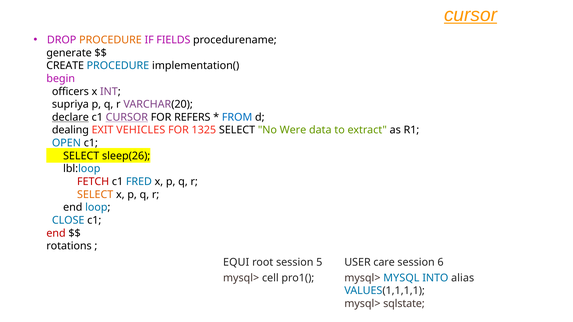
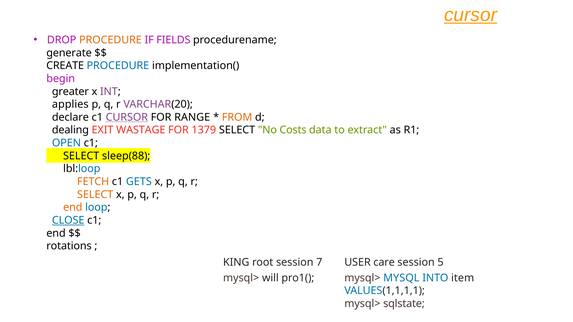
officers: officers -> greater
supriya: supriya -> applies
declare underline: present -> none
REFERS: REFERS -> RANGE
FROM colour: blue -> orange
VEHICLES: VEHICLES -> WASTAGE
1325: 1325 -> 1379
Were: Were -> Costs
sleep(26: sleep(26 -> sleep(88
FETCH colour: red -> orange
FRED: FRED -> GETS
end at (73, 208) colour: black -> orange
CLOSE underline: none -> present
end at (56, 233) colour: red -> black
EQUI: EQUI -> KING
5: 5 -> 7
6: 6 -> 5
cell: cell -> will
alias: alias -> item
